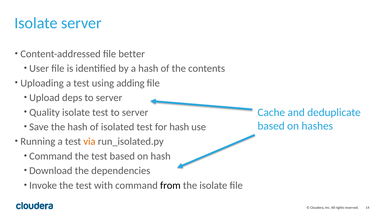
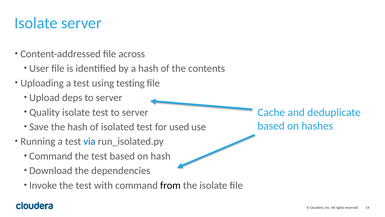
better: better -> across
adding: adding -> testing
for hash: hash -> used
via colour: orange -> blue
